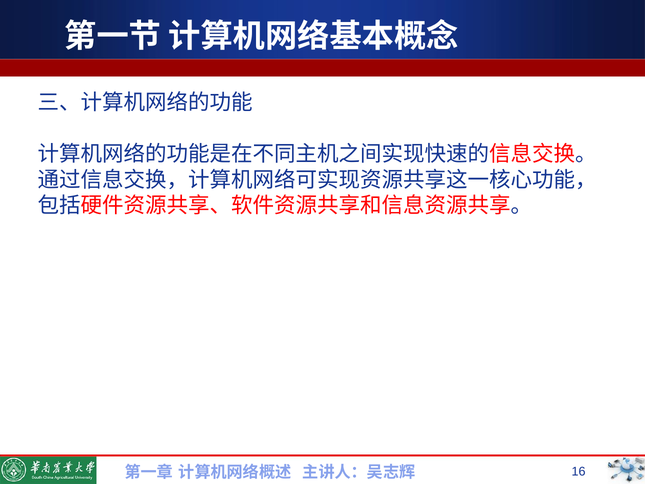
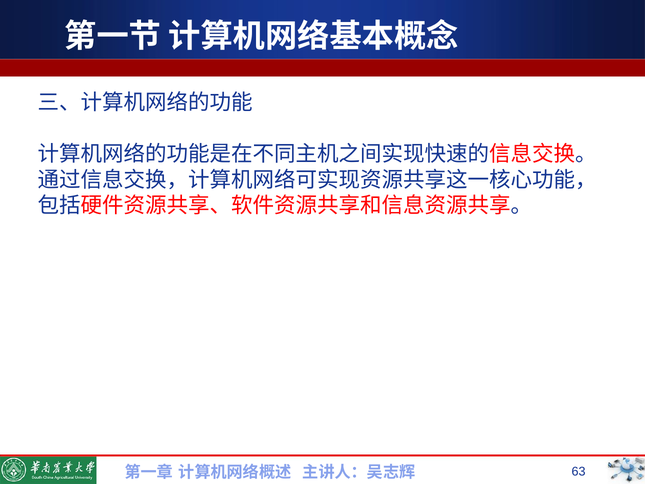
16: 16 -> 63
